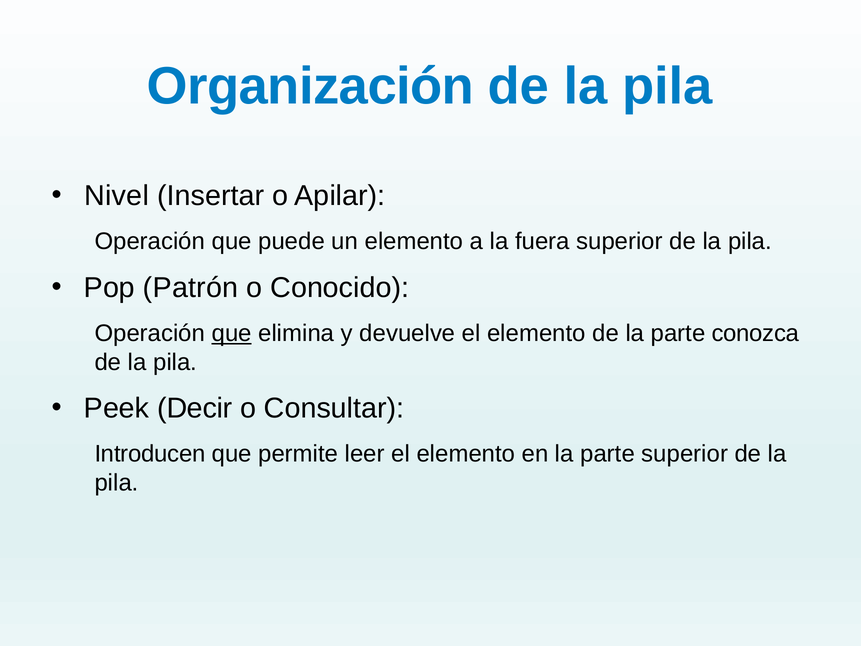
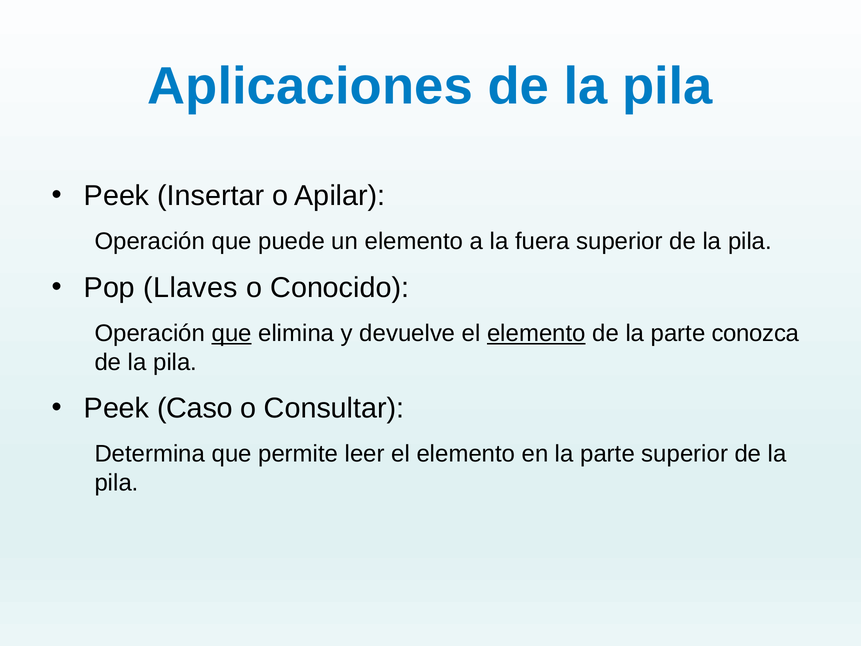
Organización: Organización -> Aplicaciones
Nivel at (116, 196): Nivel -> Peek
Patrón: Patrón -> Llaves
elemento at (536, 333) underline: none -> present
Decir: Decir -> Caso
Introducen: Introducen -> Determina
